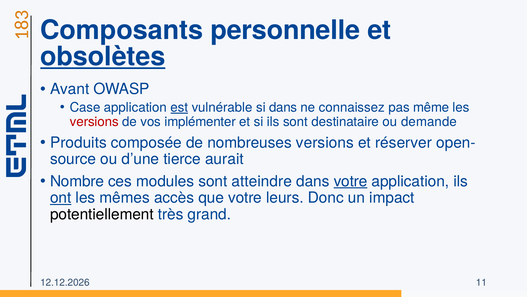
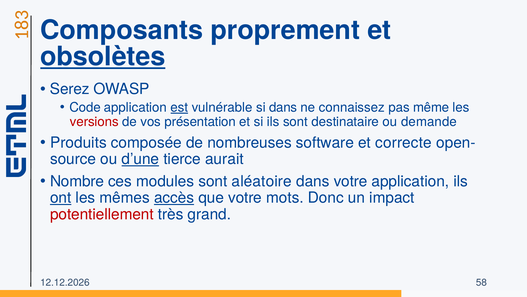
personnelle: personnelle -> proprement
Avant: Avant -> Serez
Case: Case -> Code
implémenter: implémenter -> présentation
nombreuses versions: versions -> software
réserver: réserver -> correcte
d’une underline: none -> present
atteindre: atteindre -> aléatoire
votre at (351, 181) underline: present -> none
accès underline: none -> present
leurs: leurs -> mots
potentiellement colour: black -> red
11: 11 -> 58
